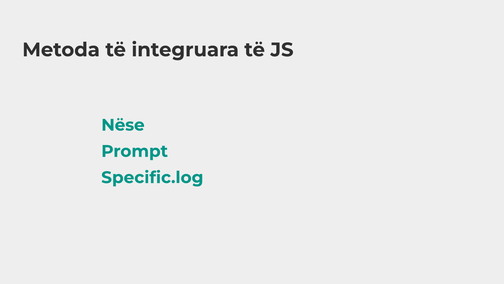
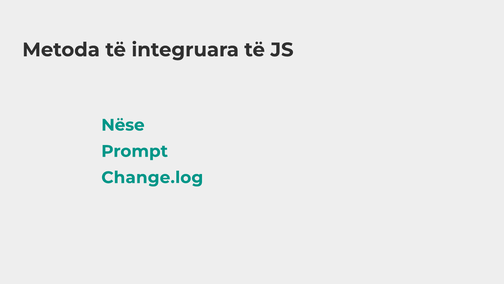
Specific.log: Specific.log -> Change.log
